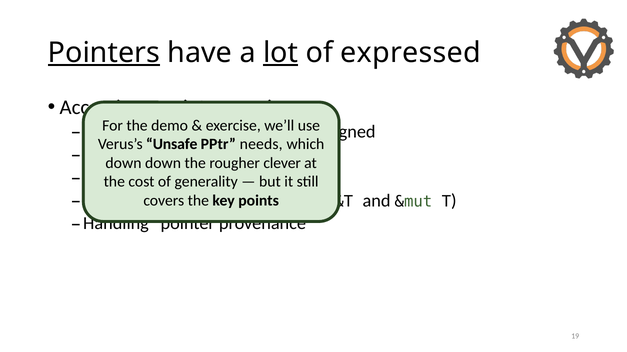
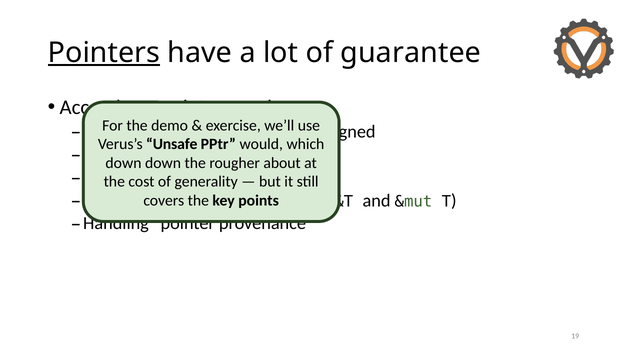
lot underline: present -> none
expressed: expressed -> guarantee
needs: needs -> would
clever: clever -> about
